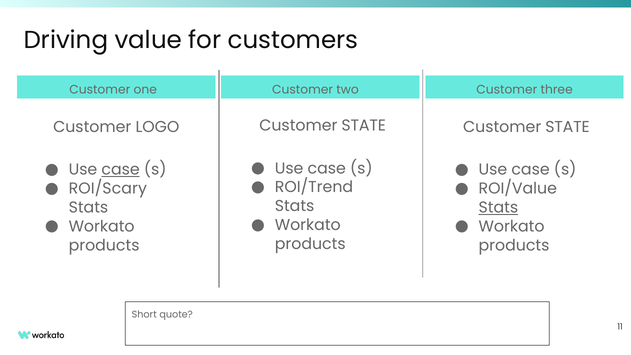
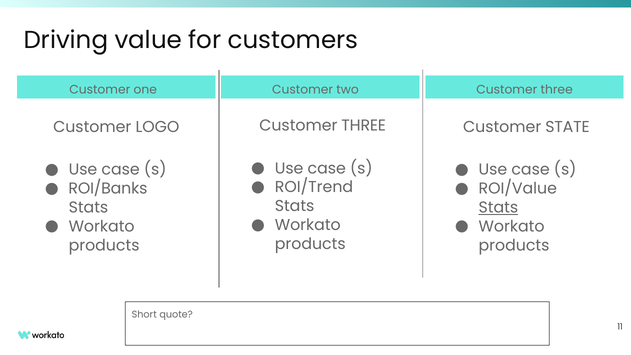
STATE at (364, 126): STATE -> THREE
case at (121, 170) underline: present -> none
ROI/Scary: ROI/Scary -> ROI/Banks
